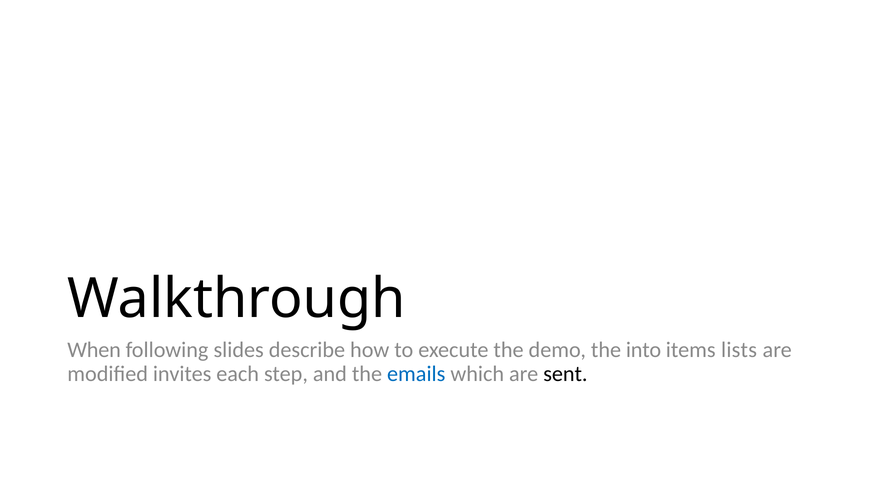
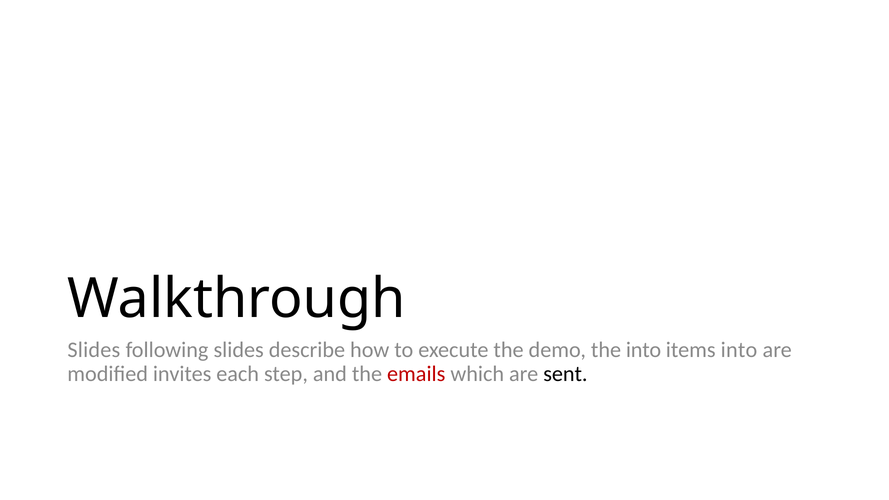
When at (94, 350): When -> Slides
items lists: lists -> into
emails colour: blue -> red
